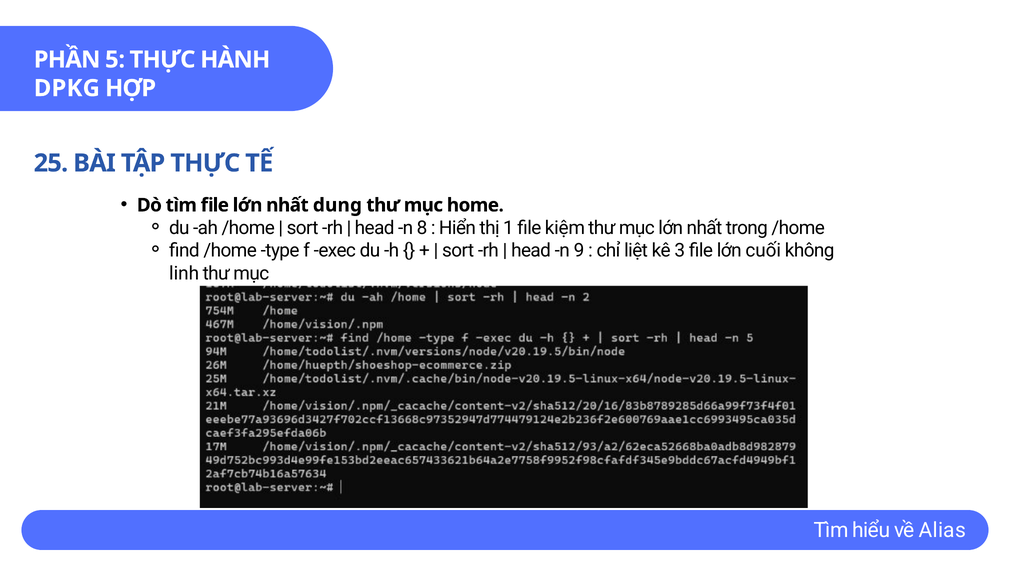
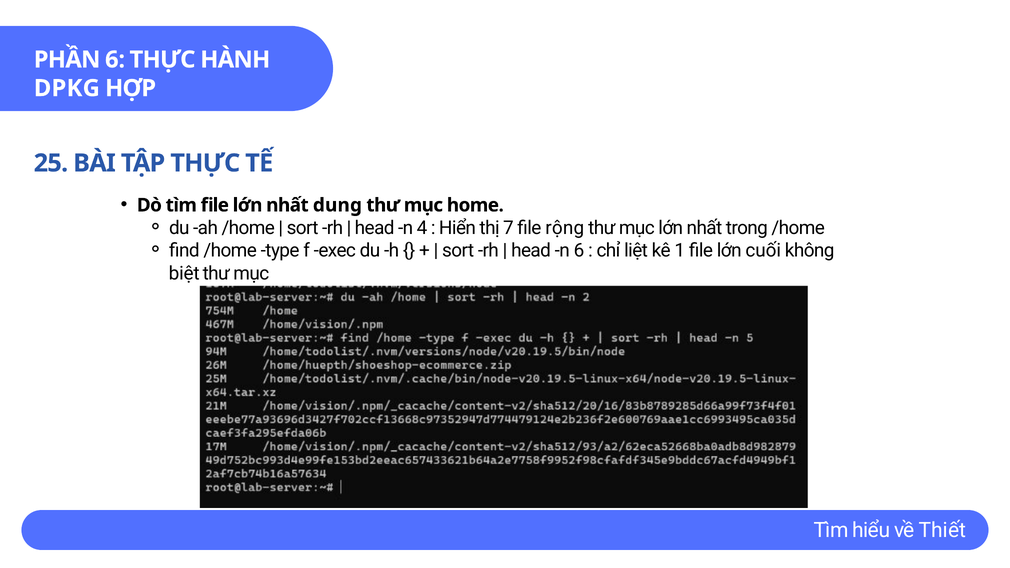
PHẦN 5: 5 -> 6
8: 8 -> 4
1: 1 -> 7
kiệm: kiệm -> rộng
n 9: 9 -> 6
3: 3 -> 1
linh: linh -> biệt
Alias: Alias -> Thiết
